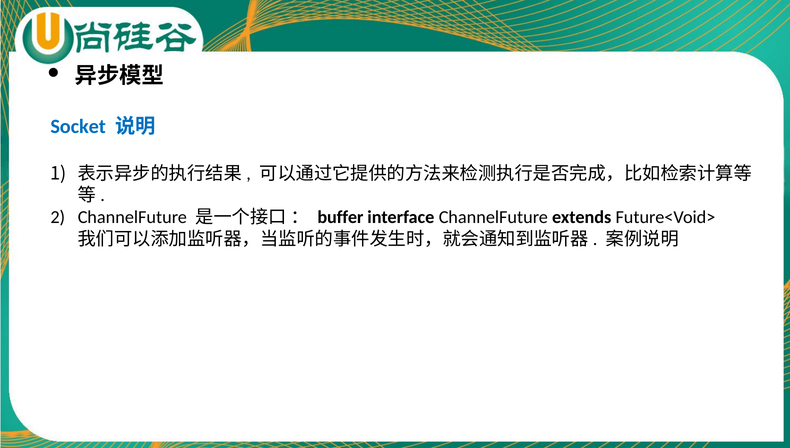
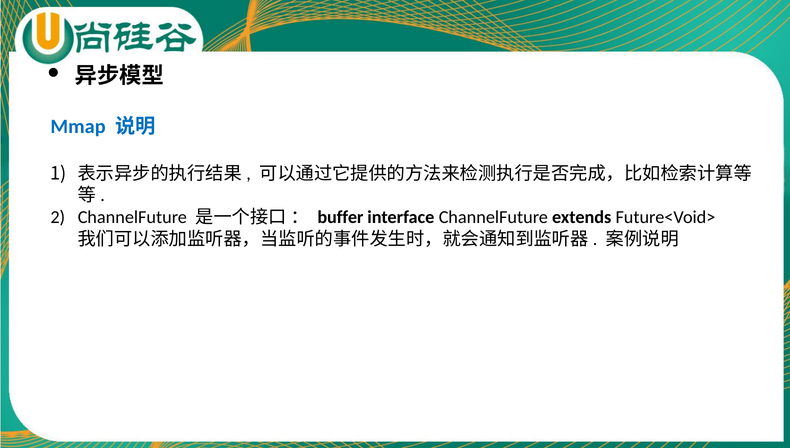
Socket: Socket -> Mmap
